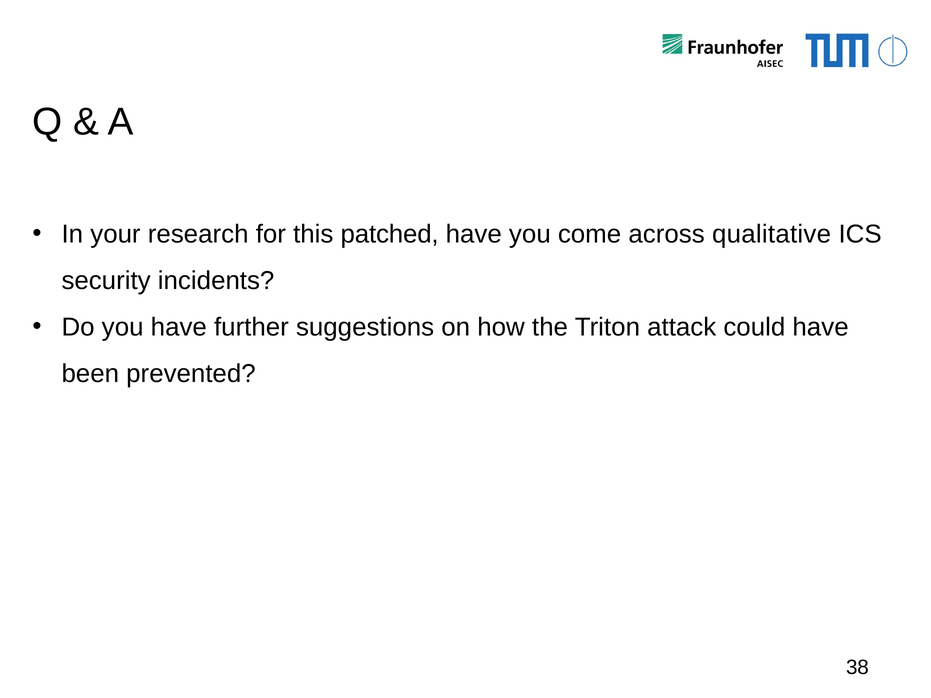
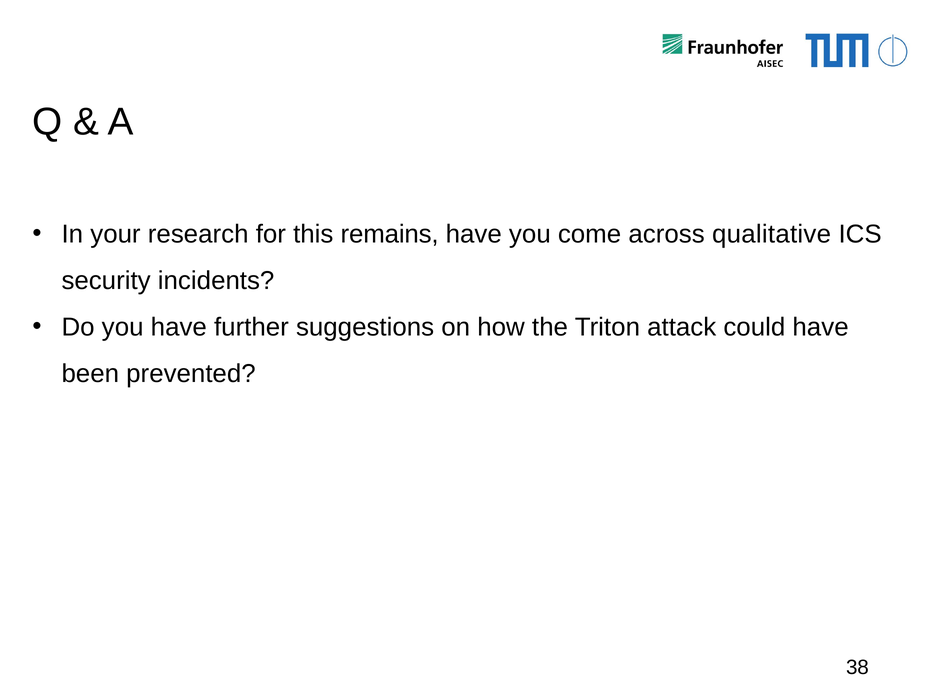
patched: patched -> remains
